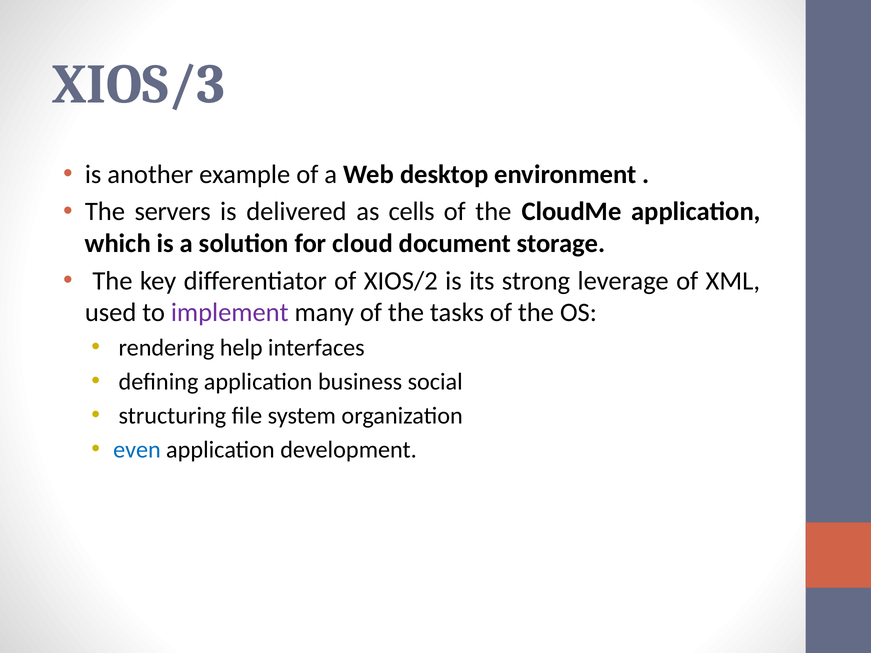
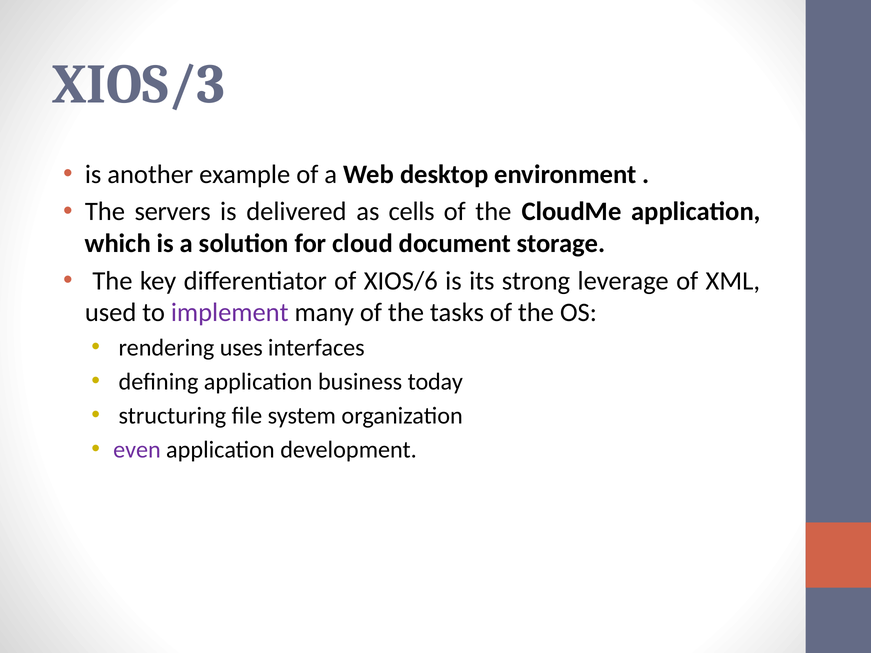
XIOS/2: XIOS/2 -> XIOS/6
help: help -> uses
social: social -> today
even colour: blue -> purple
